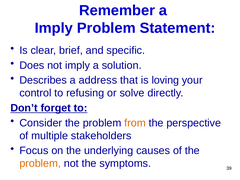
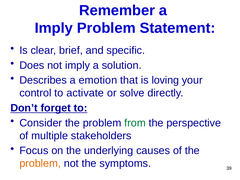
address: address -> emotion
refusing: refusing -> activate
from colour: orange -> green
